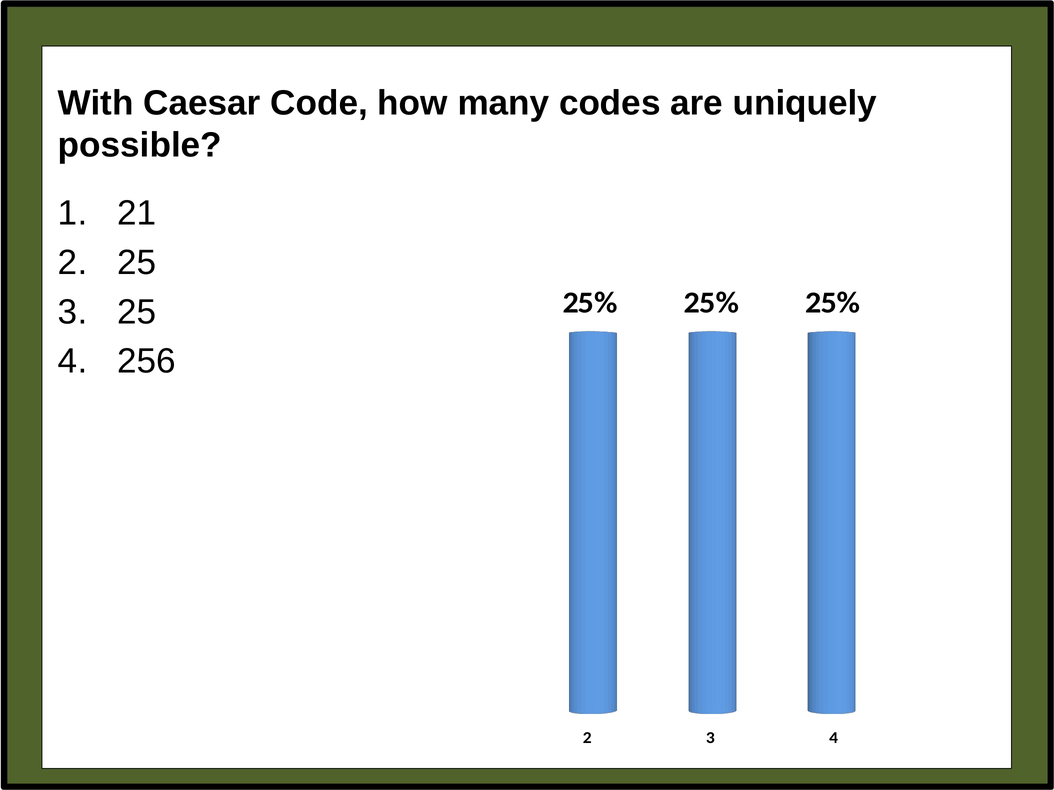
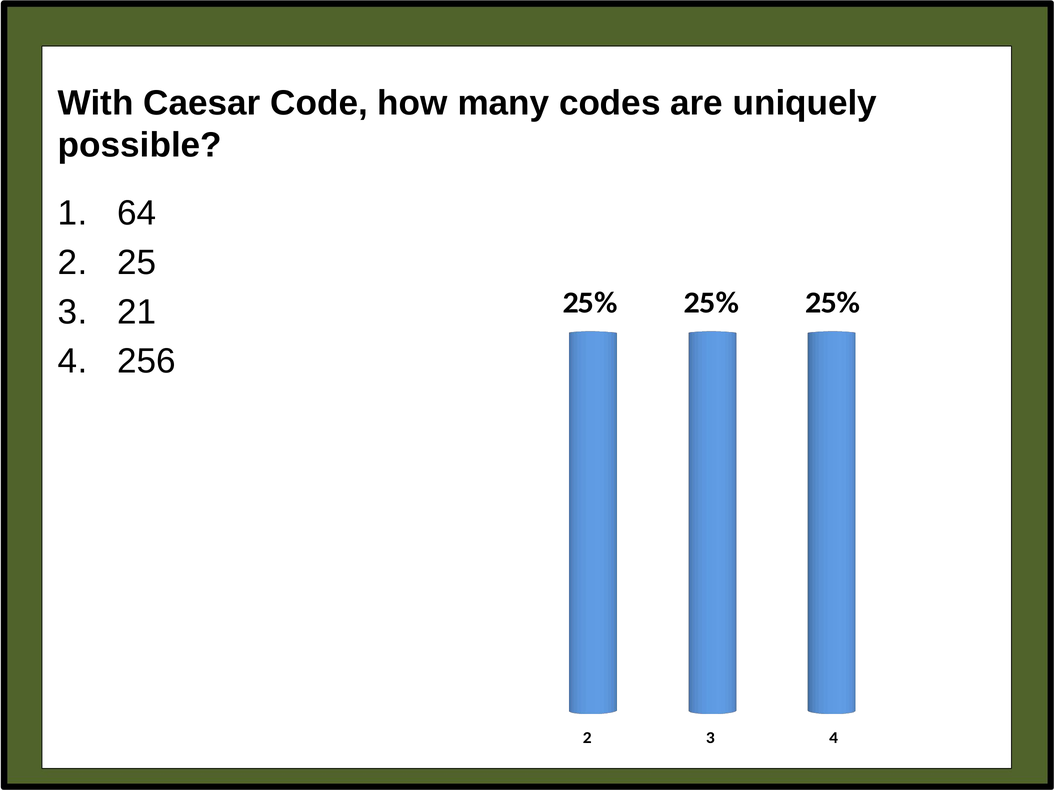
21: 21 -> 64
25 at (137, 312): 25 -> 21
